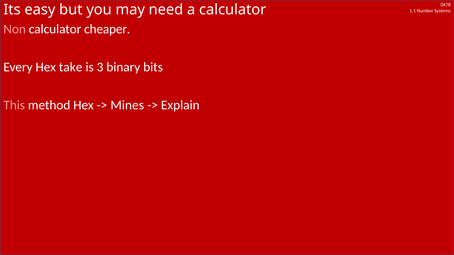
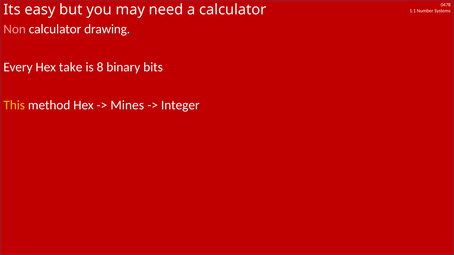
cheaper: cheaper -> drawing
3: 3 -> 8
This colour: pink -> yellow
Explain: Explain -> Integer
